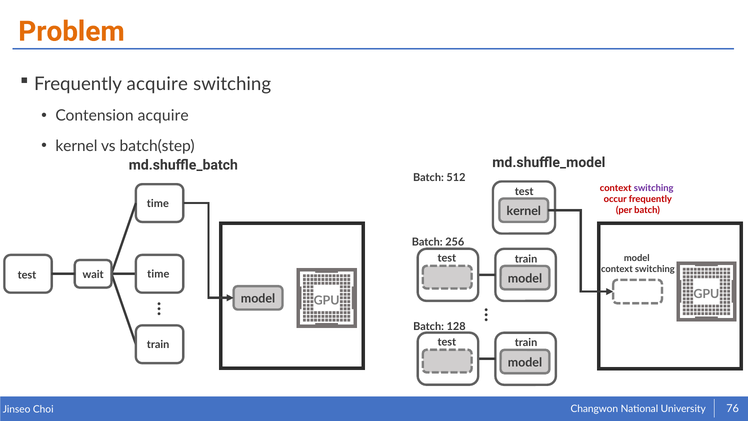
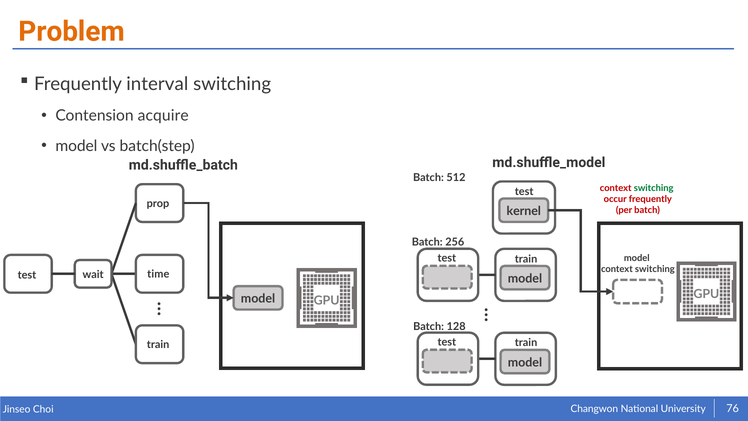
Frequently acquire: acquire -> interval
kernel at (76, 146): kernel -> model
switching at (654, 188) colour: purple -> green
time at (158, 204): time -> prop
